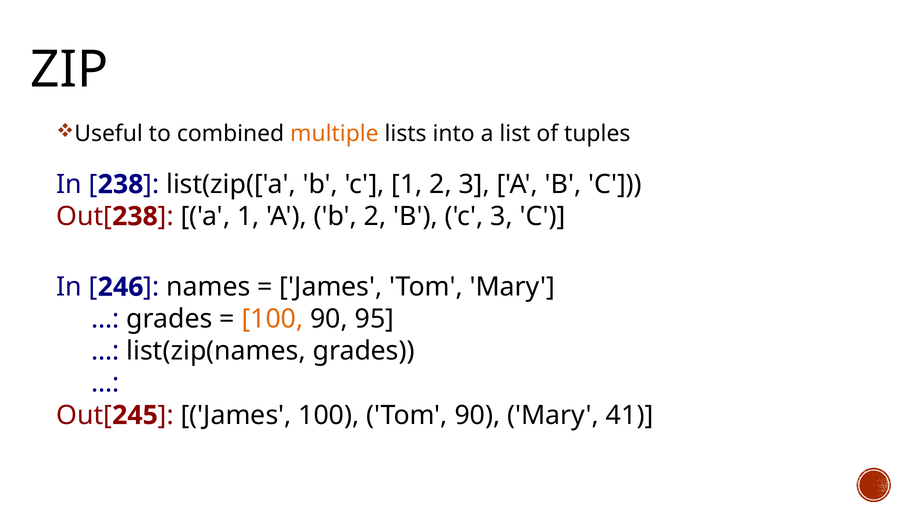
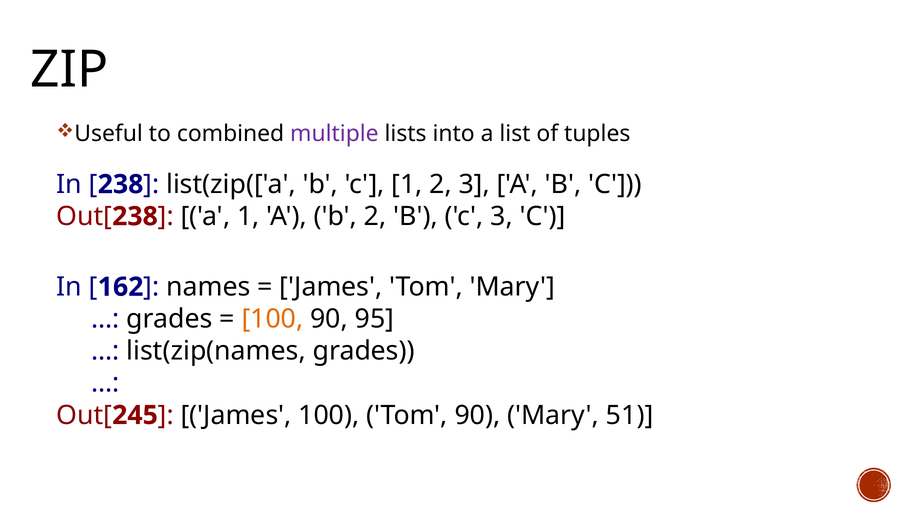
multiple colour: orange -> purple
246: 246 -> 162
41: 41 -> 51
